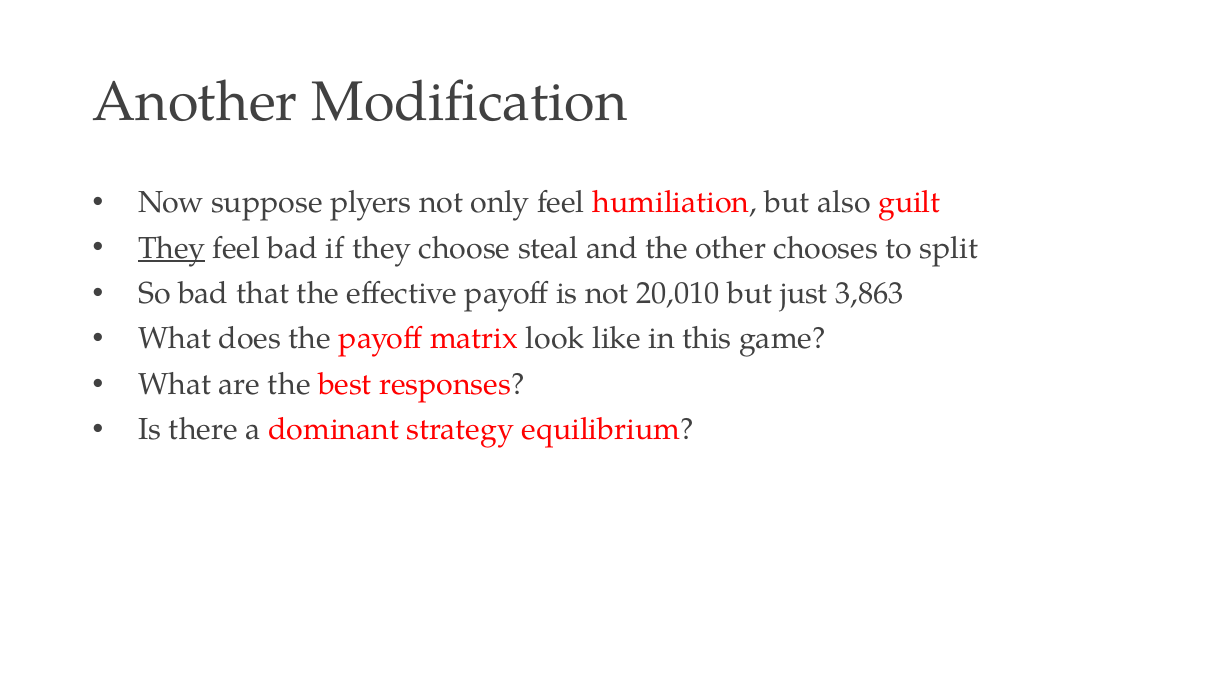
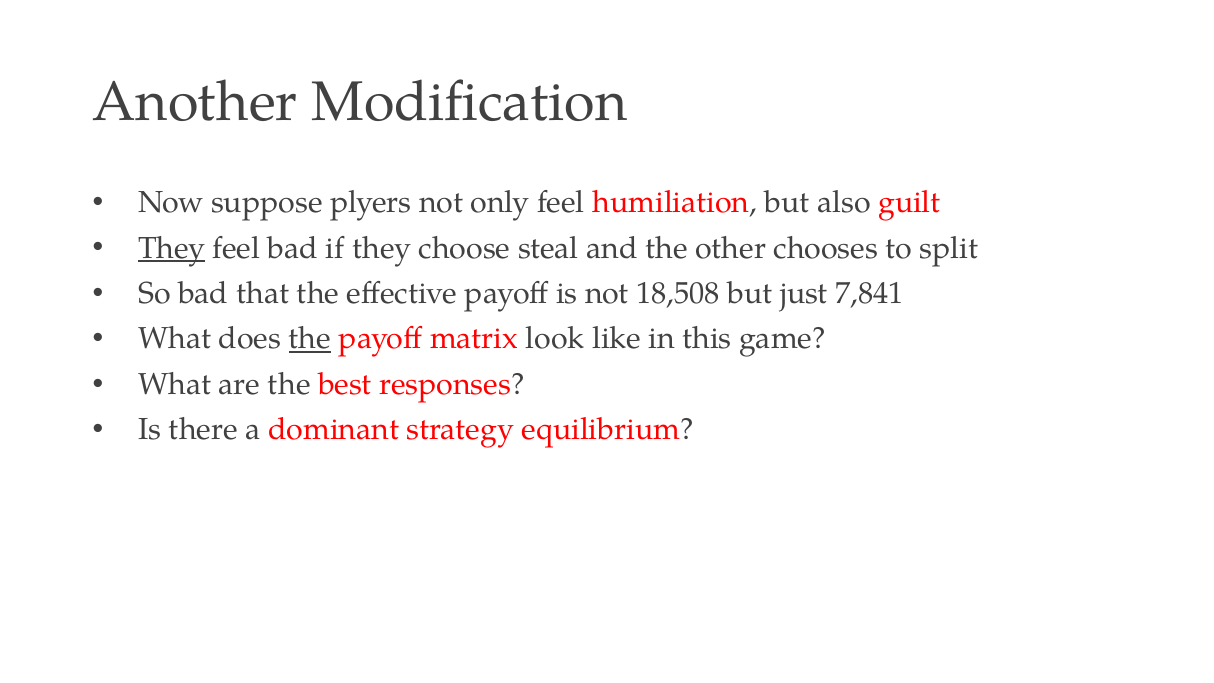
20,010: 20,010 -> 18,508
3,863: 3,863 -> 7,841
the at (310, 339) underline: none -> present
